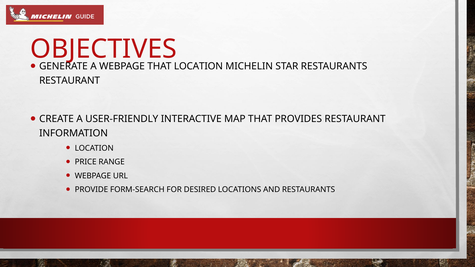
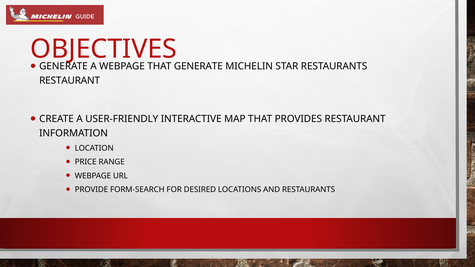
LOCATION at (198, 66): LOCATION -> GENERATE
